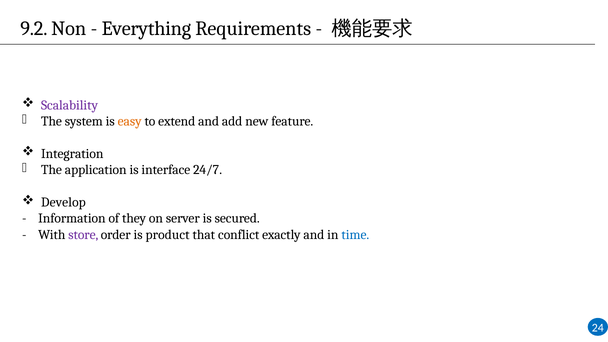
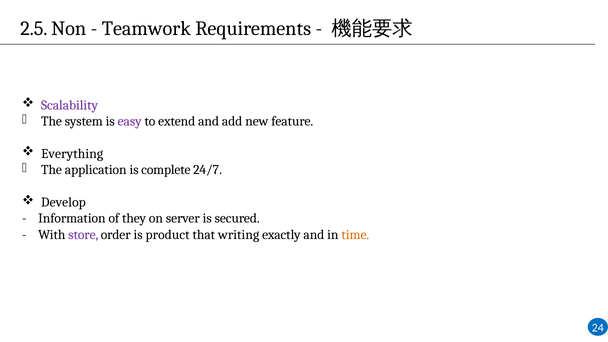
9.2: 9.2 -> 2.5
Everything: Everything -> Teamwork
easy colour: orange -> purple
Integration: Integration -> Everything
interface: interface -> complete
conflict: conflict -> writing
time colour: blue -> orange
